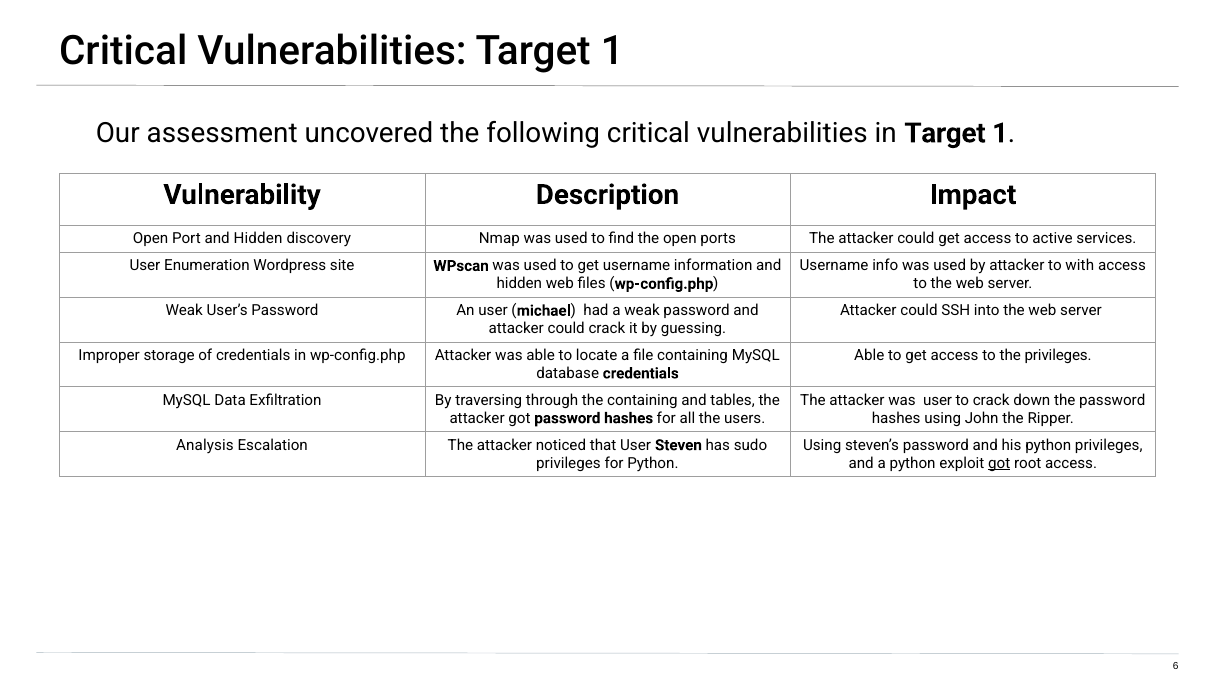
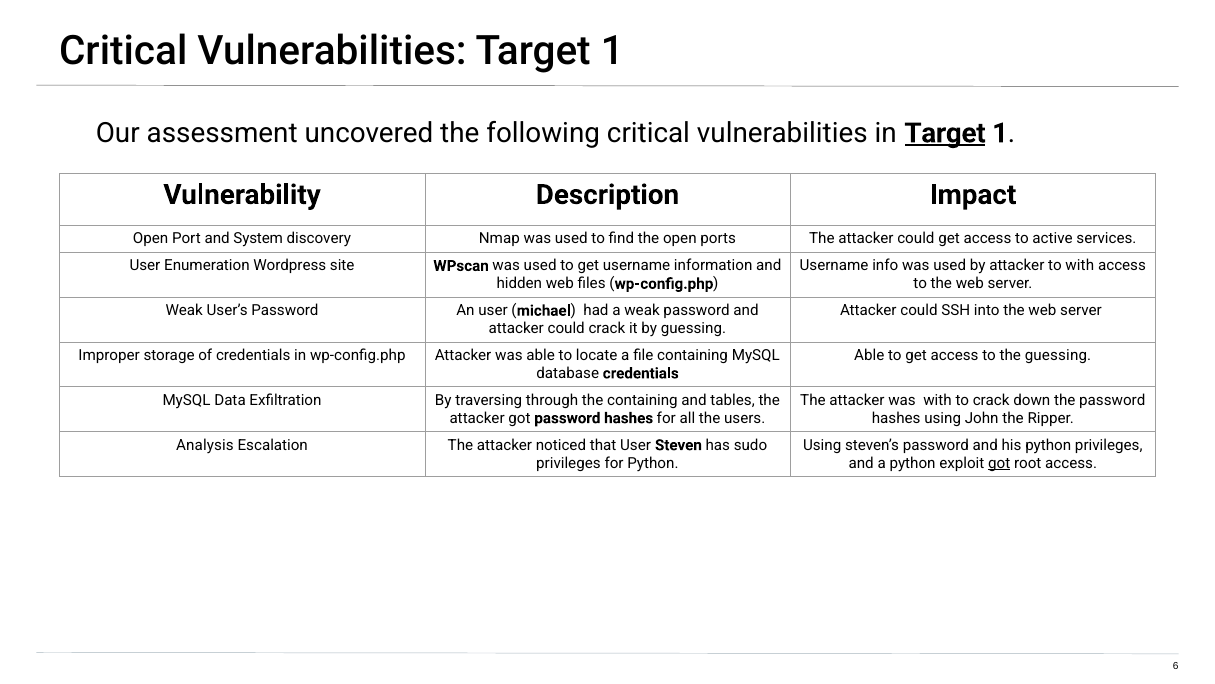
Target at (945, 133) underline: none -> present
Port and Hidden: Hidden -> System
the privileges: privileges -> guessing
was user: user -> with
